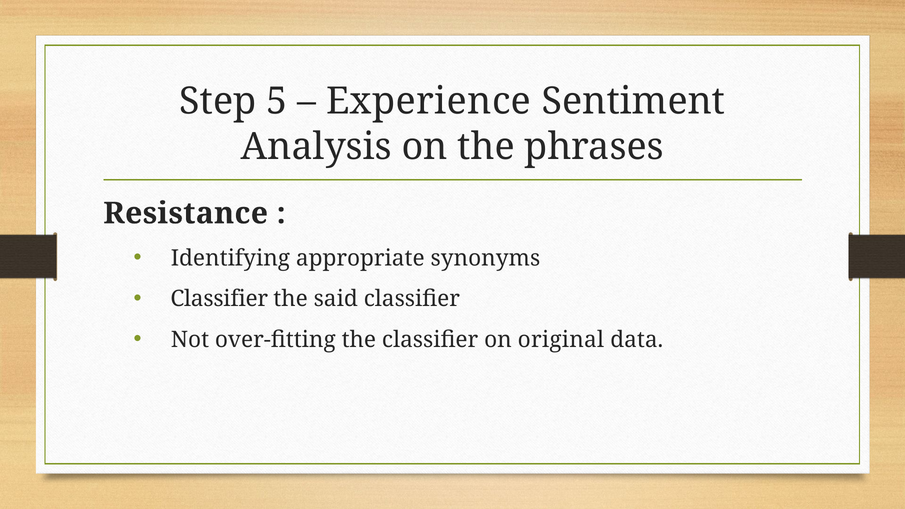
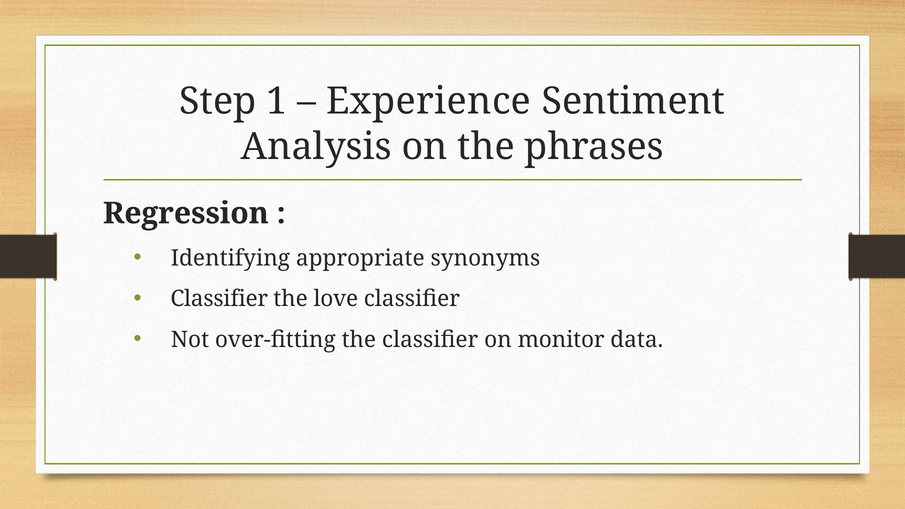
5: 5 -> 1
Resistance: Resistance -> Regression
said: said -> love
original: original -> monitor
